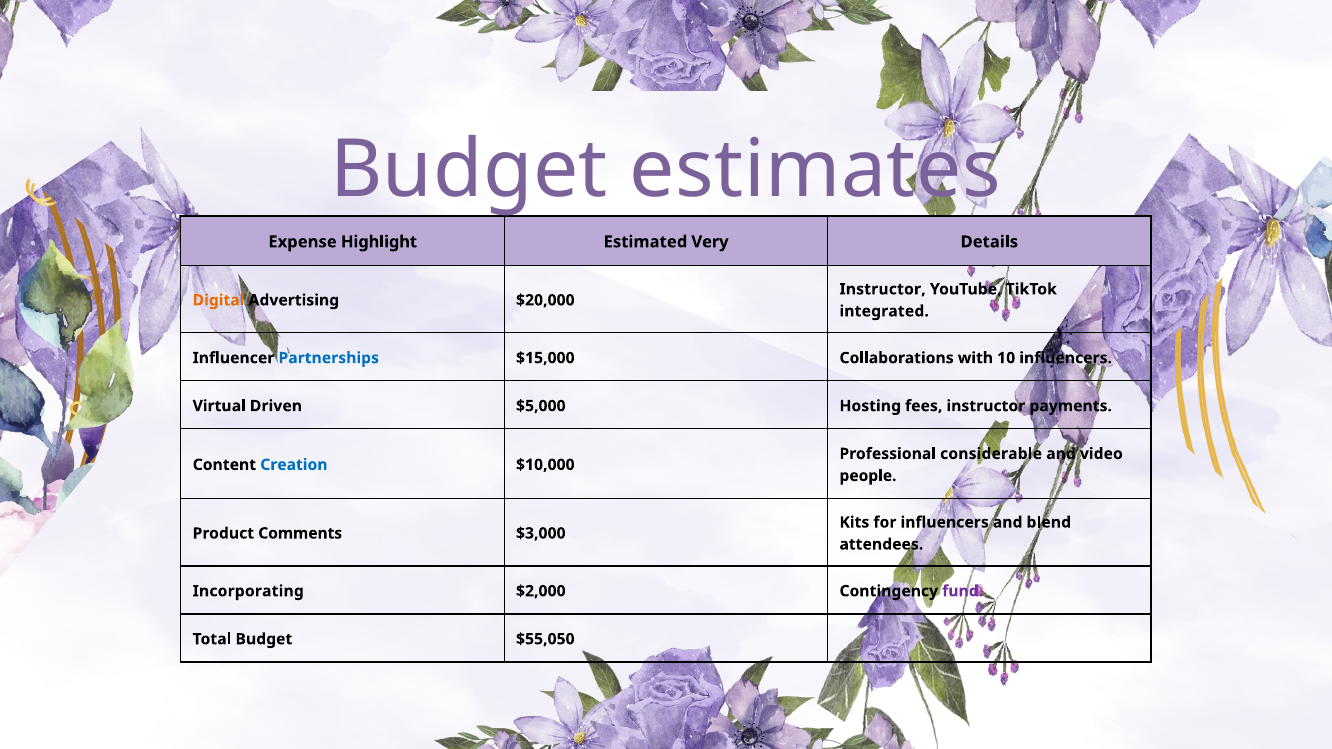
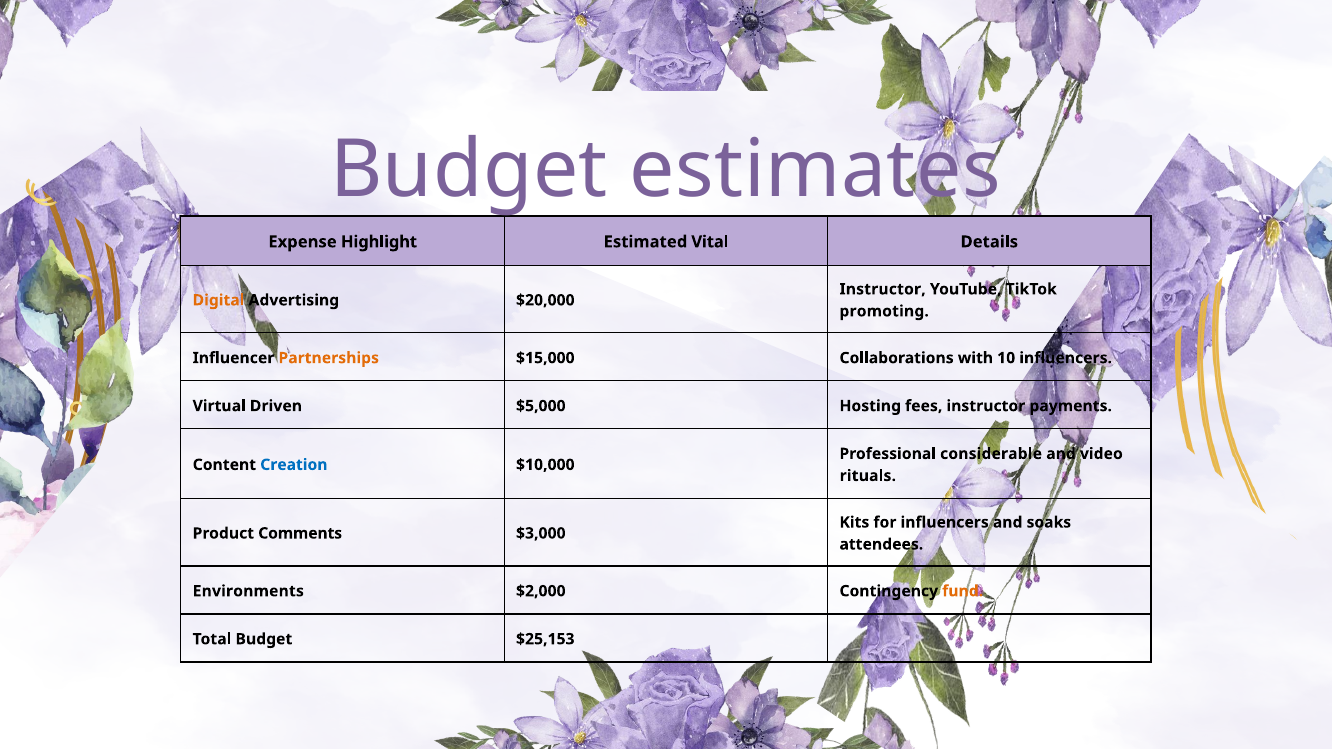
Very: Very -> Vital
integrated: integrated -> promoting
Partnerships colour: blue -> orange
people: people -> rituals
blend: blend -> soaks
Incorporating: Incorporating -> Environments
fund colour: purple -> orange
$55,050: $55,050 -> $25,153
